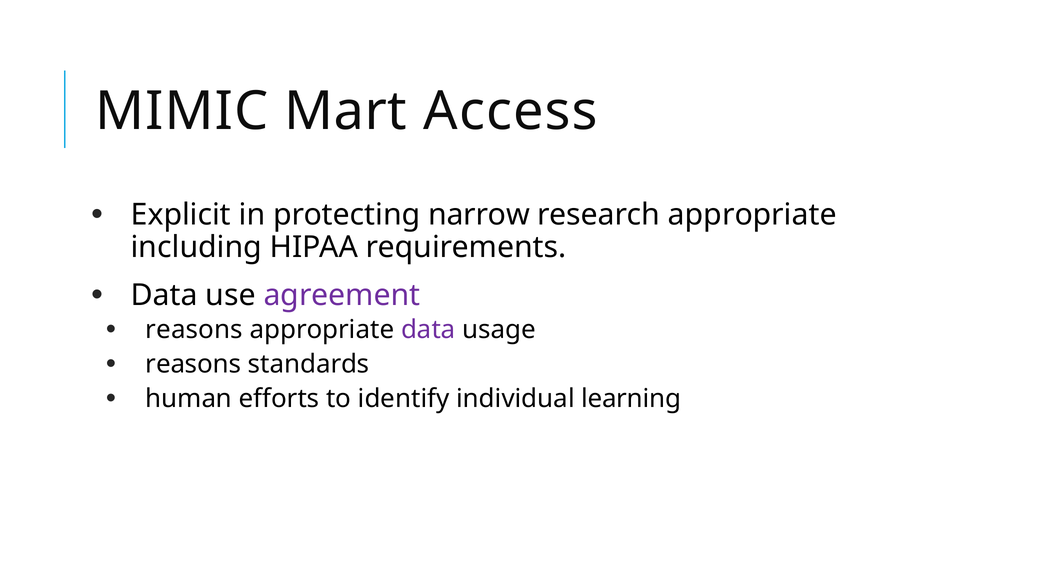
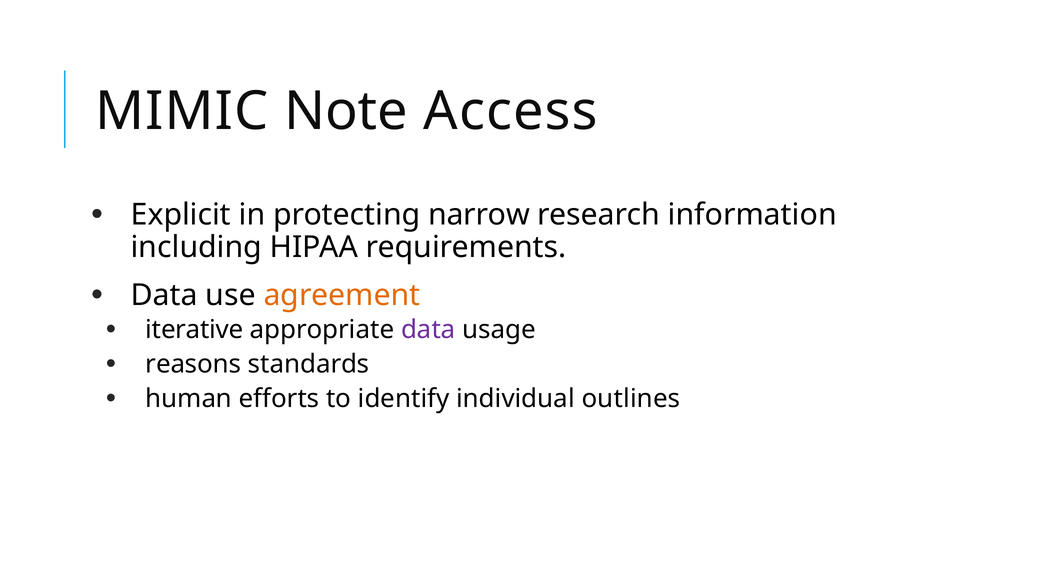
Mart: Mart -> Note
research appropriate: appropriate -> information
agreement colour: purple -> orange
reasons at (194, 330): reasons -> iterative
learning: learning -> outlines
